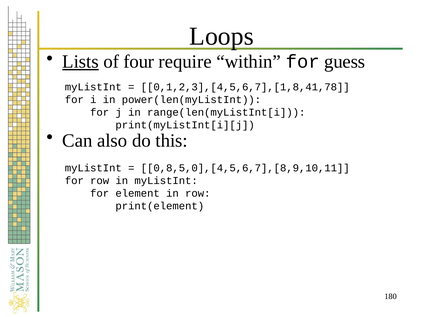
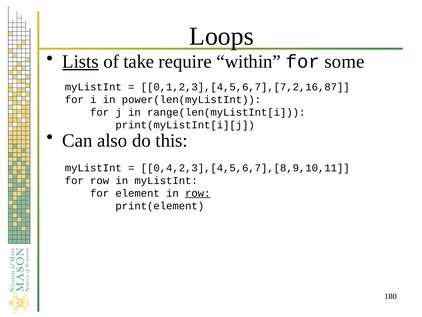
four: four -> take
guess: guess -> some
0,1,2,3],[4,5,6,7],[1,8,41,78: 0,1,2,3],[4,5,6,7],[1,8,41,78 -> 0,1,2,3],[4,5,6,7],[7,2,16,87
0,8,5,0],[4,5,6,7],[8,9,10,11: 0,8,5,0],[4,5,6,7],[8,9,10,11 -> 0,4,2,3],[4,5,6,7],[8,9,10,11
row at (198, 193) underline: none -> present
